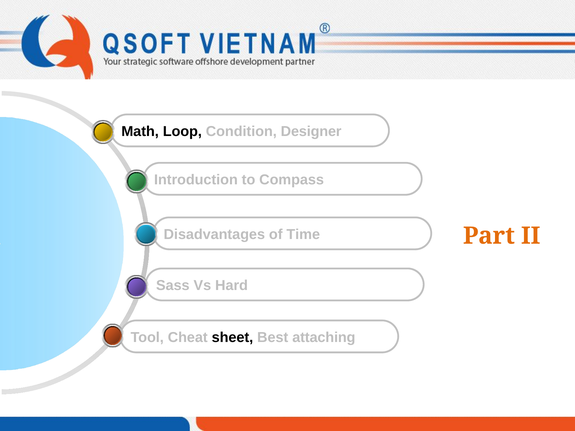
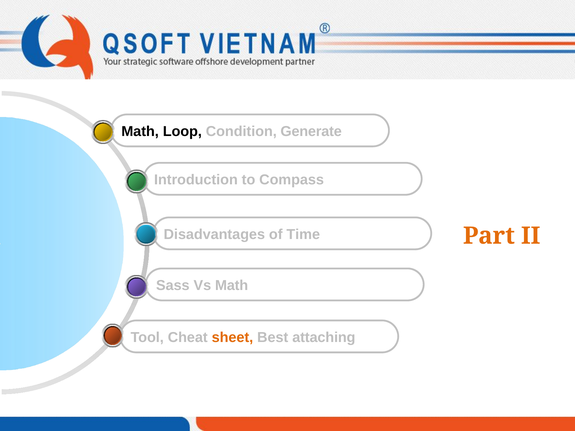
Designer: Designer -> Generate
Vs Hard: Hard -> Math
sheet colour: black -> orange
